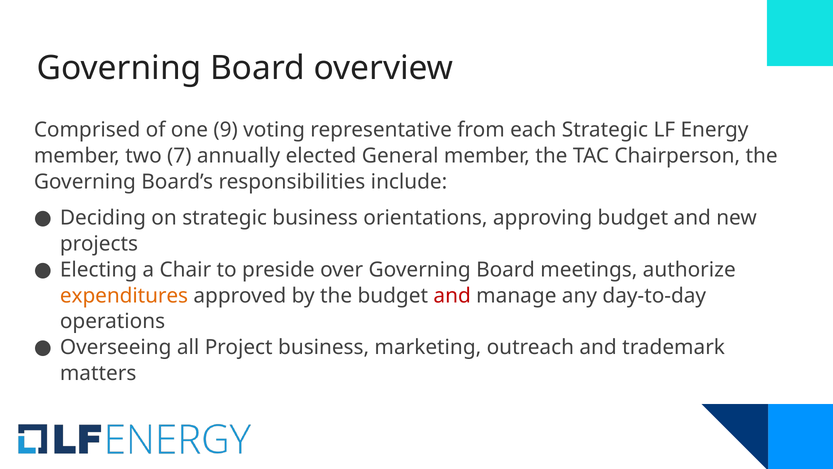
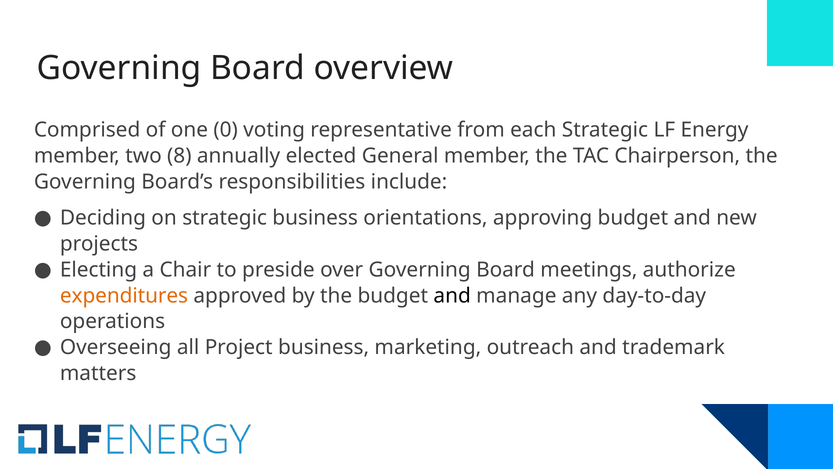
9: 9 -> 0
7: 7 -> 8
and at (452, 295) colour: red -> black
